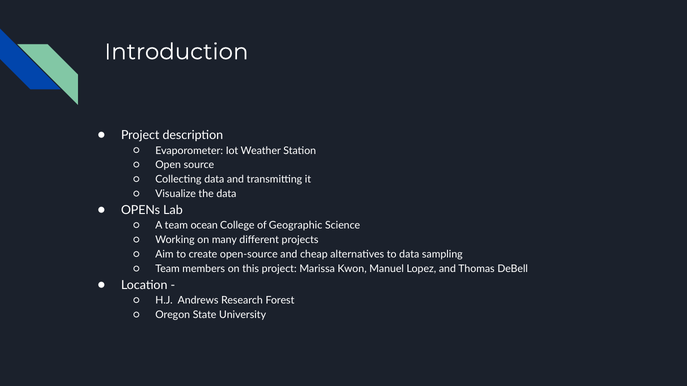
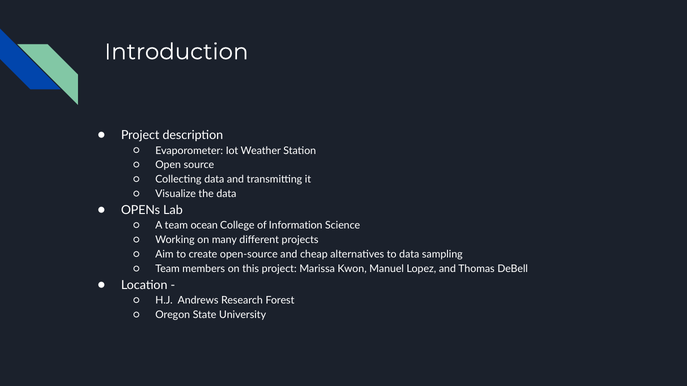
Geographic: Geographic -> Information
